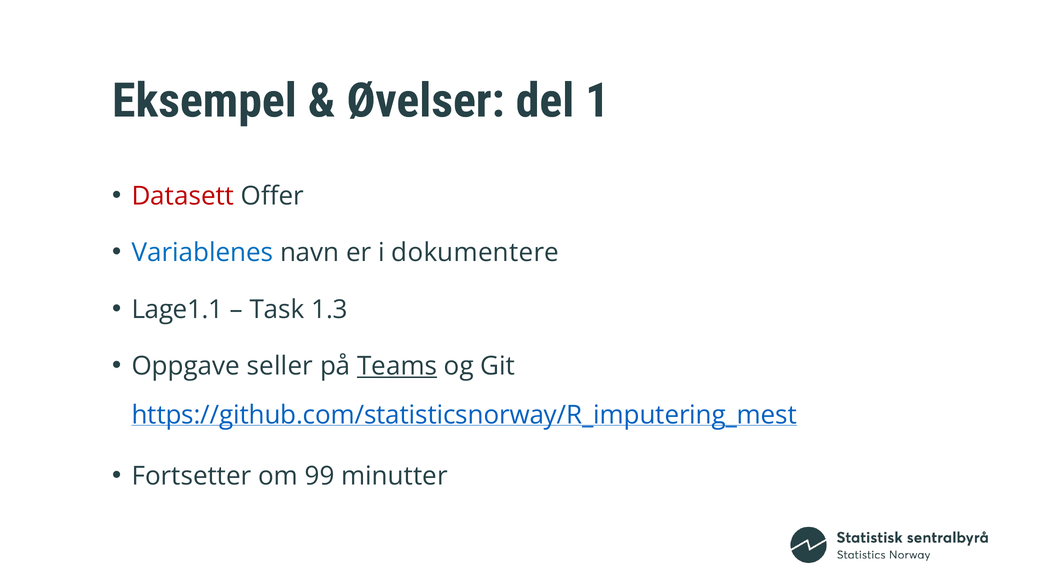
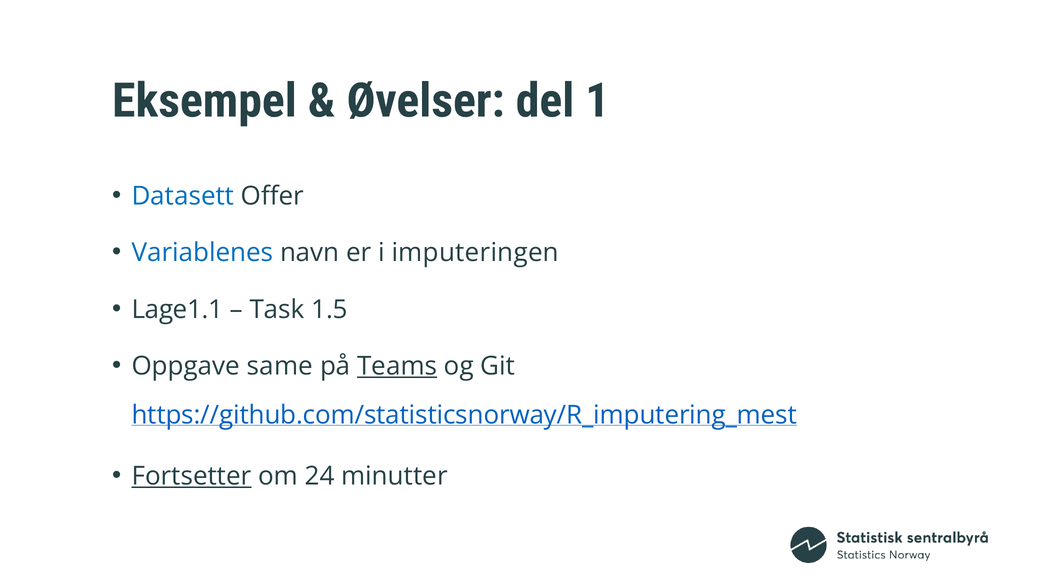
Datasett colour: red -> blue
dokumentere: dokumentere -> imputeringen
1.3: 1.3 -> 1.5
seller: seller -> same
Fortsetter underline: none -> present
99: 99 -> 24
